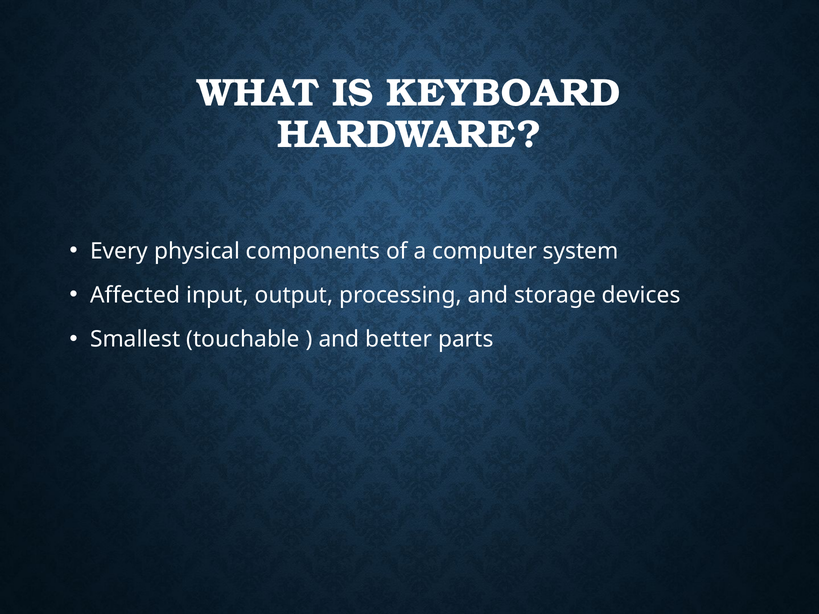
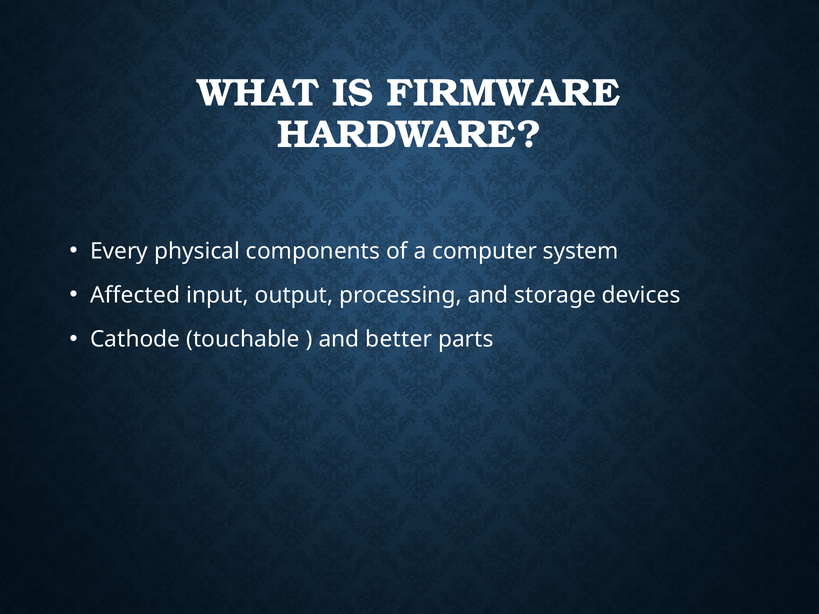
KEYBOARD: KEYBOARD -> FIRMWARE
Smallest: Smallest -> Cathode
